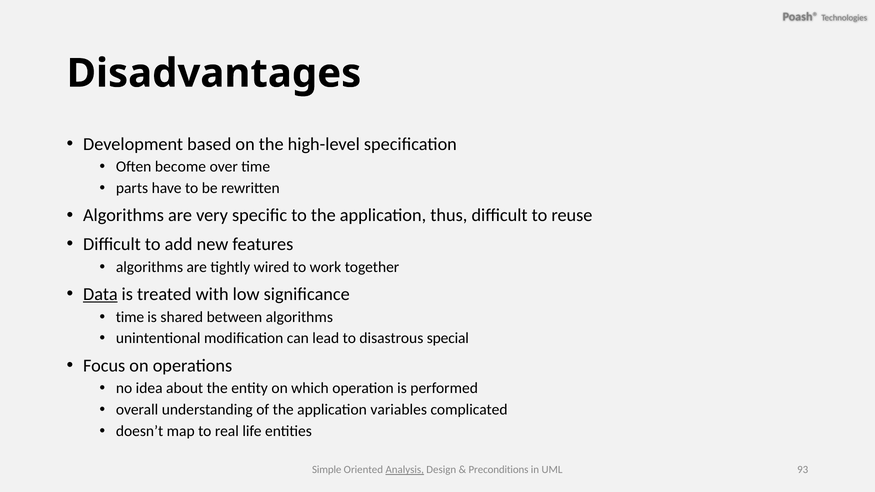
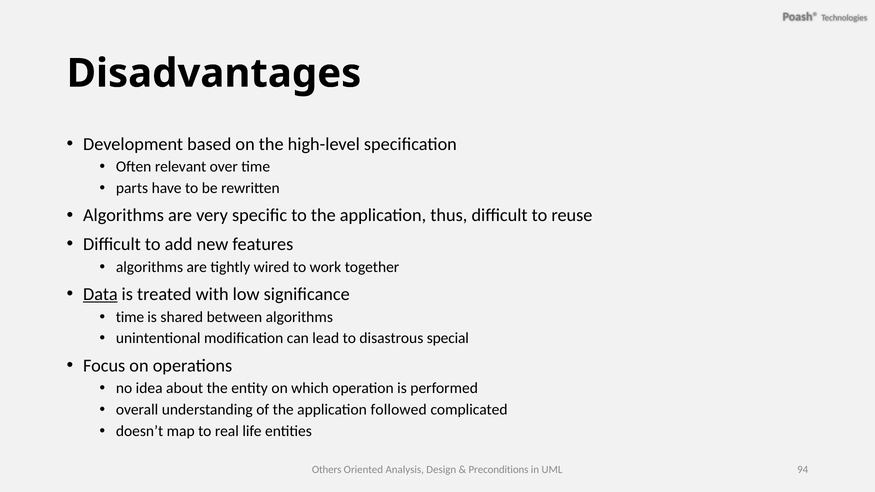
become: become -> relevant
variables: variables -> followed
Simple: Simple -> Others
Analysis underline: present -> none
93: 93 -> 94
